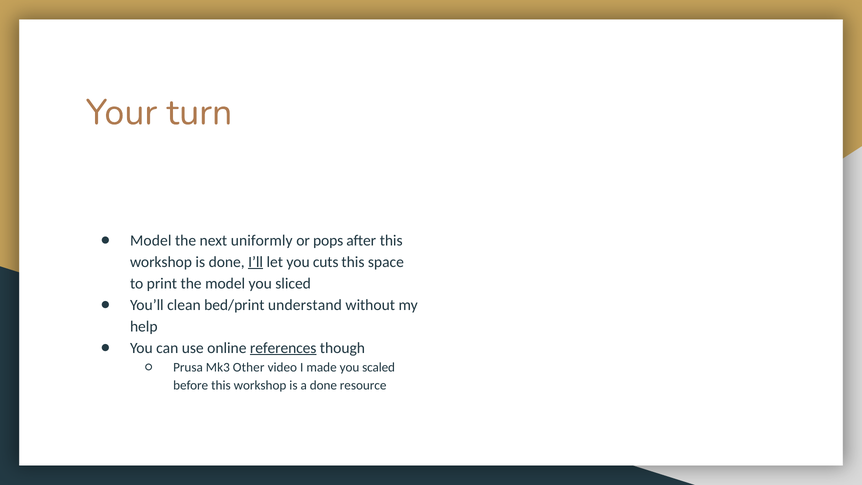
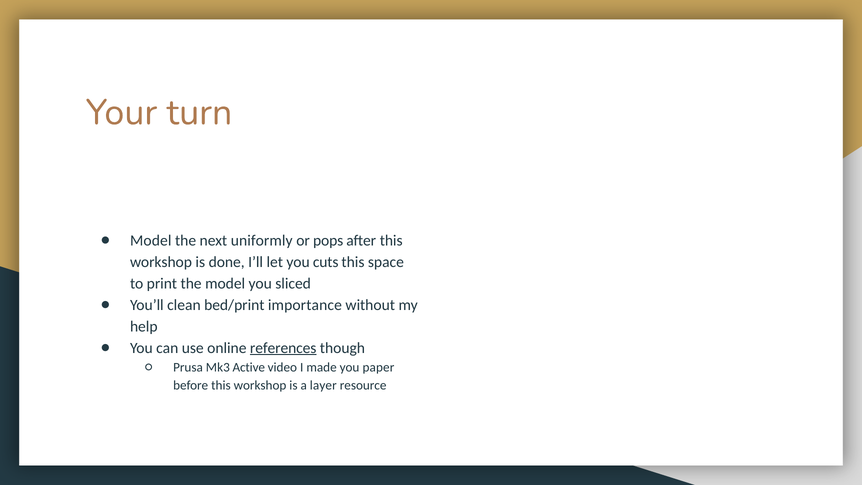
I’ll underline: present -> none
understand: understand -> importance
Other: Other -> Active
scaled: scaled -> paper
a done: done -> layer
